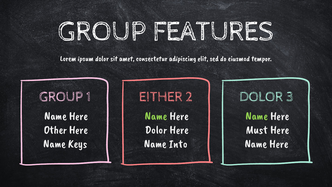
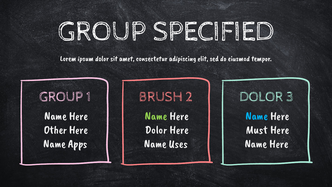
FEATURES: FEATURES -> SPECIFIED
EITHER: EITHER -> BRUSH
Name at (257, 116) colour: light green -> light blue
Keys: Keys -> Apps
Into: Into -> Uses
